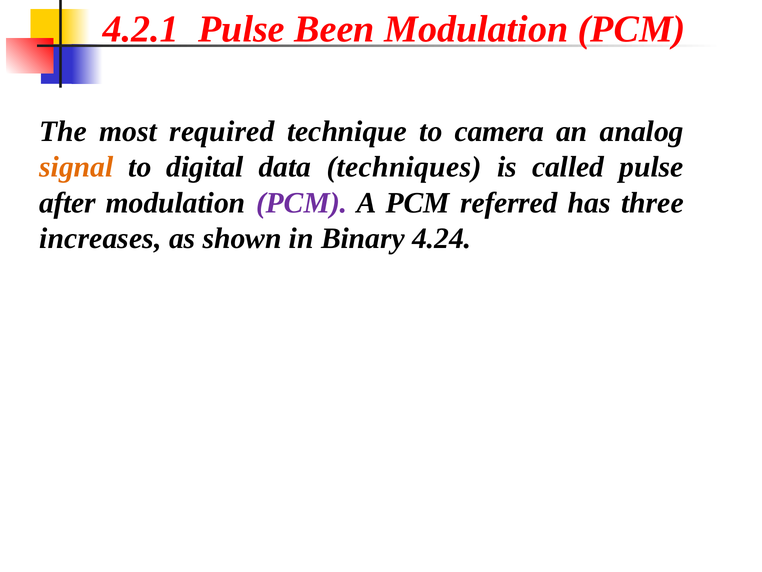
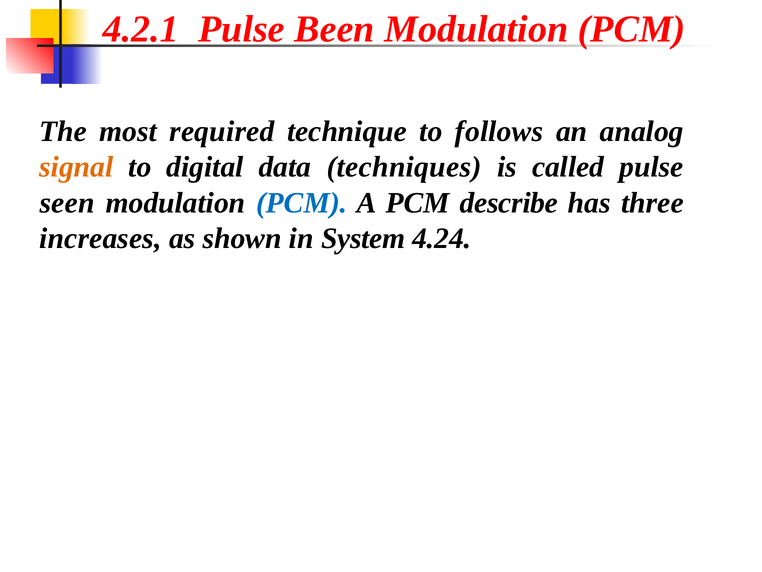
camera: camera -> follows
after: after -> seen
PCM at (302, 203) colour: purple -> blue
referred: referred -> describe
Binary: Binary -> System
